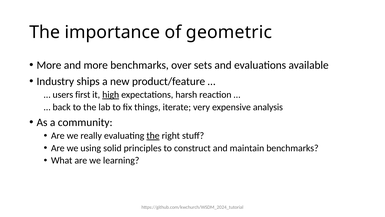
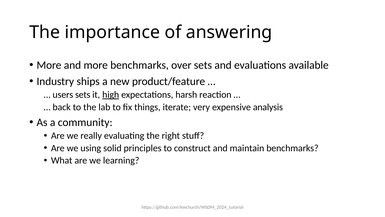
geometric: geometric -> answering
users first: first -> sets
the at (153, 135) underline: present -> none
